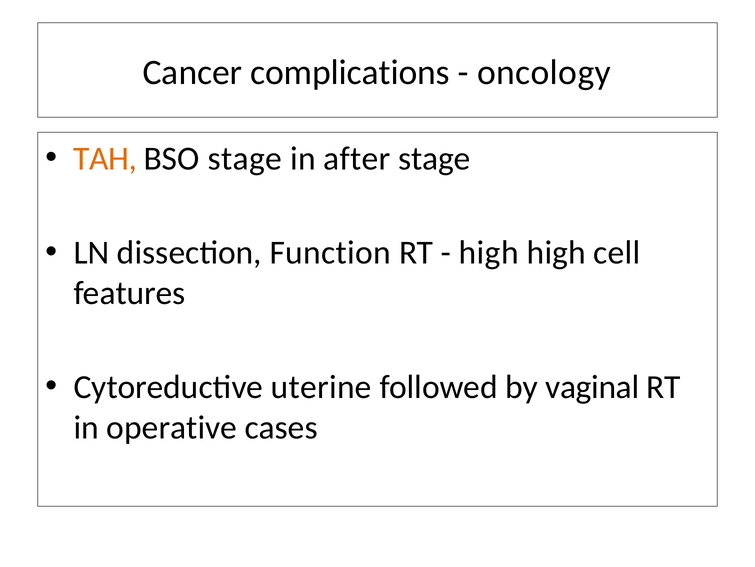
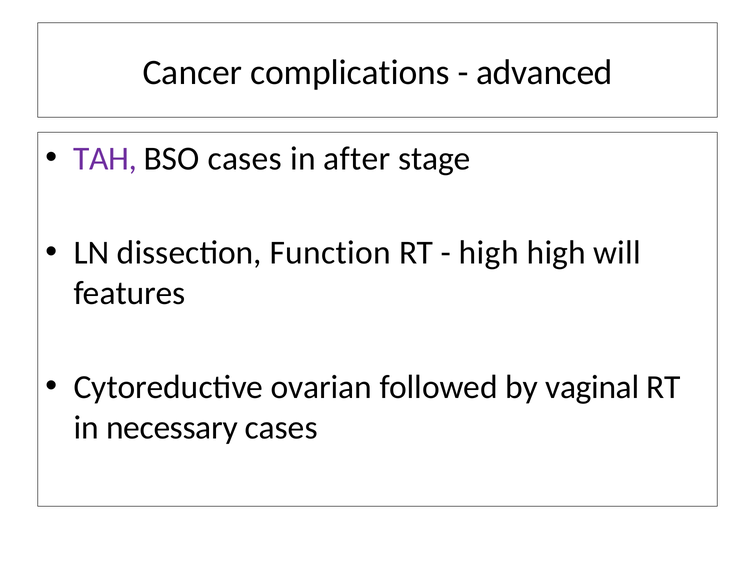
oncology: oncology -> advanced
TAH colour: orange -> purple
BSO stage: stage -> cases
cell: cell -> will
uterine: uterine -> ovarian
operative: operative -> necessary
